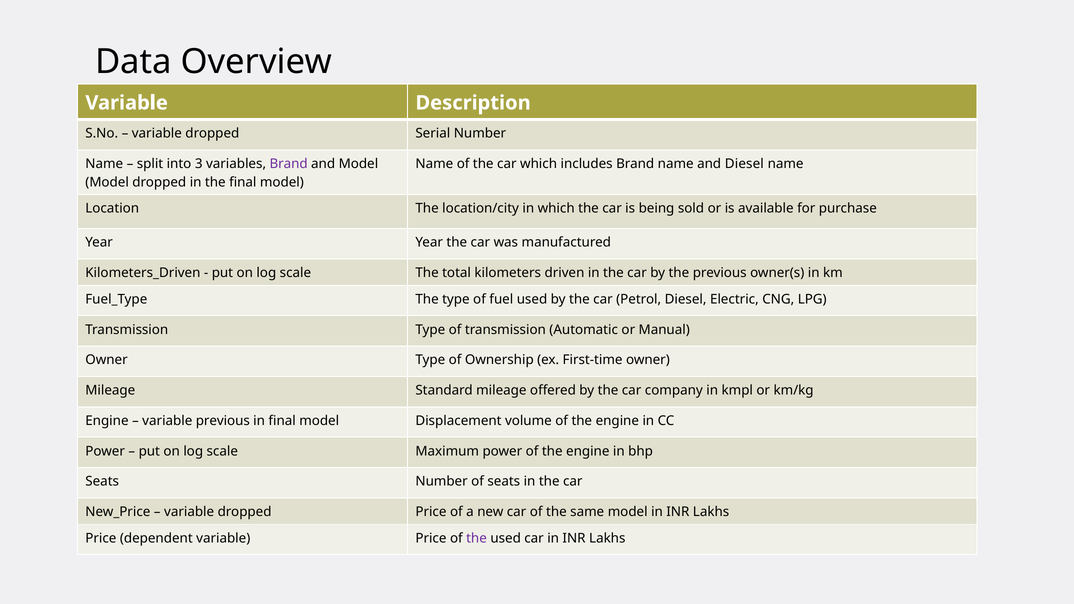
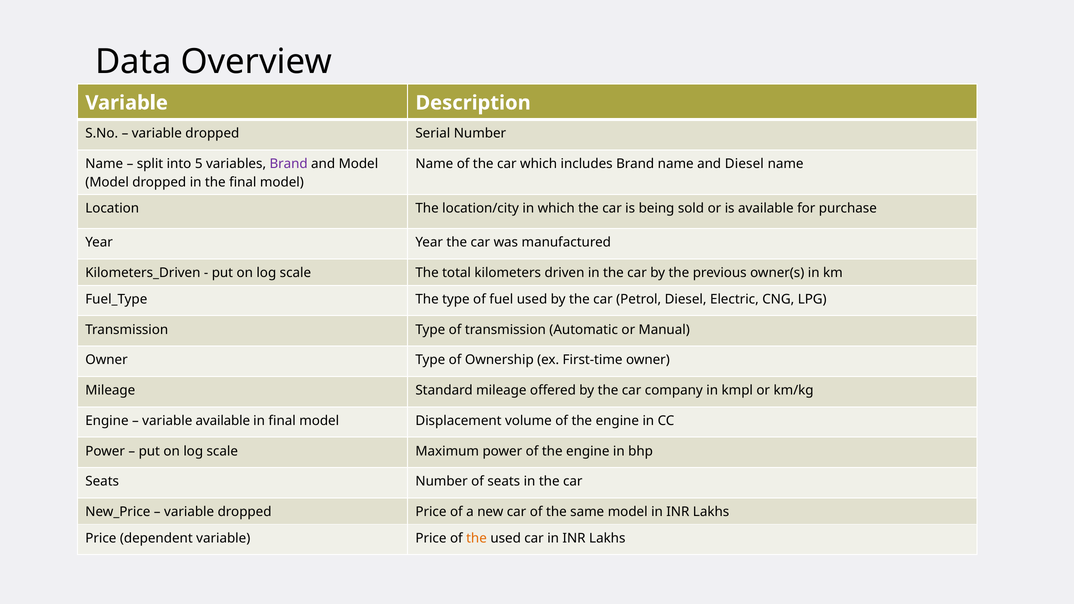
3: 3 -> 5
variable previous: previous -> available
the at (476, 538) colour: purple -> orange
